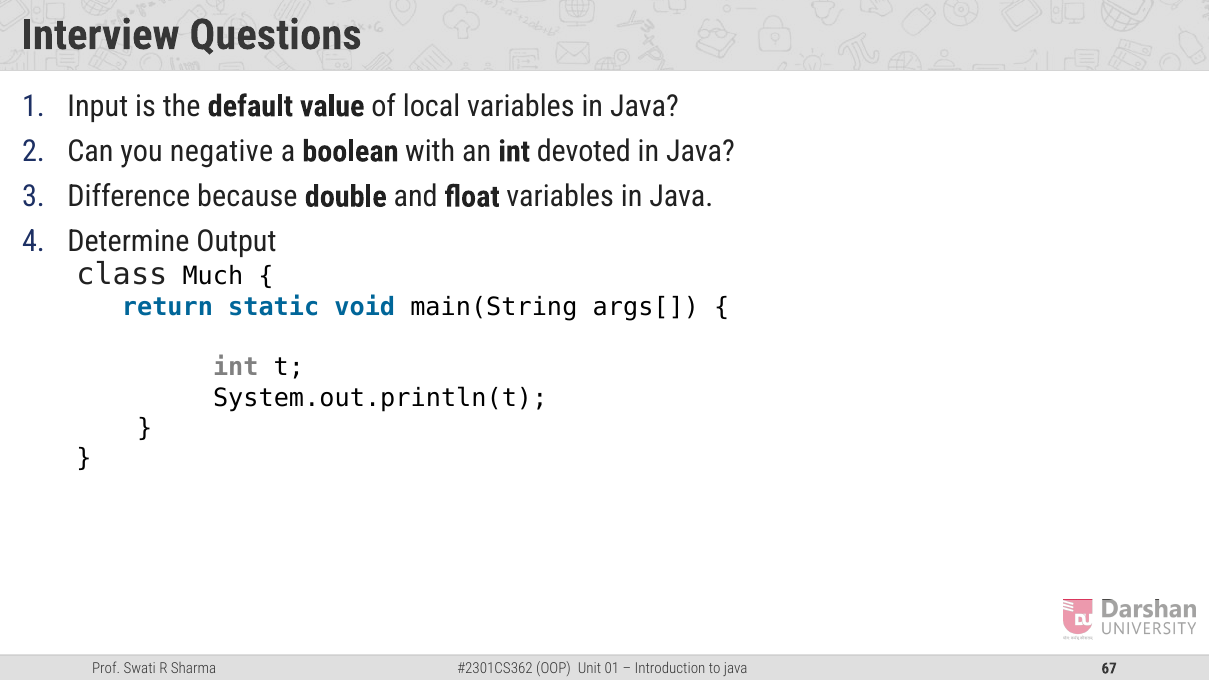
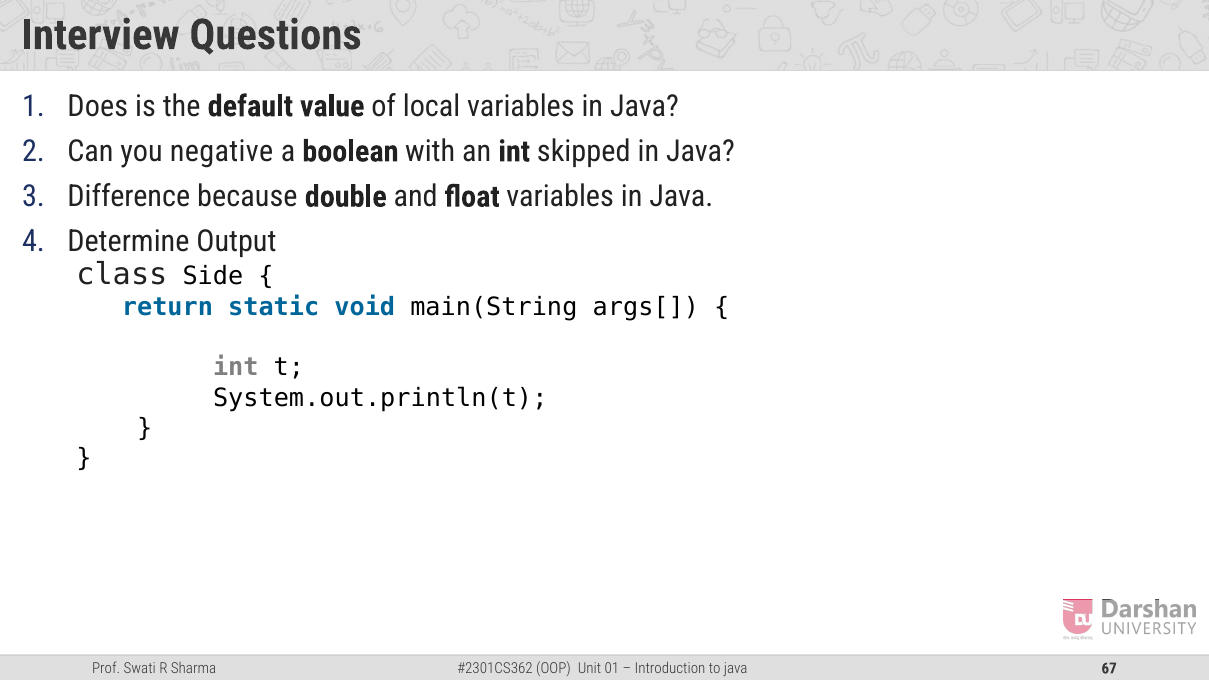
Input: Input -> Does
devoted: devoted -> skipped
Much: Much -> Side
